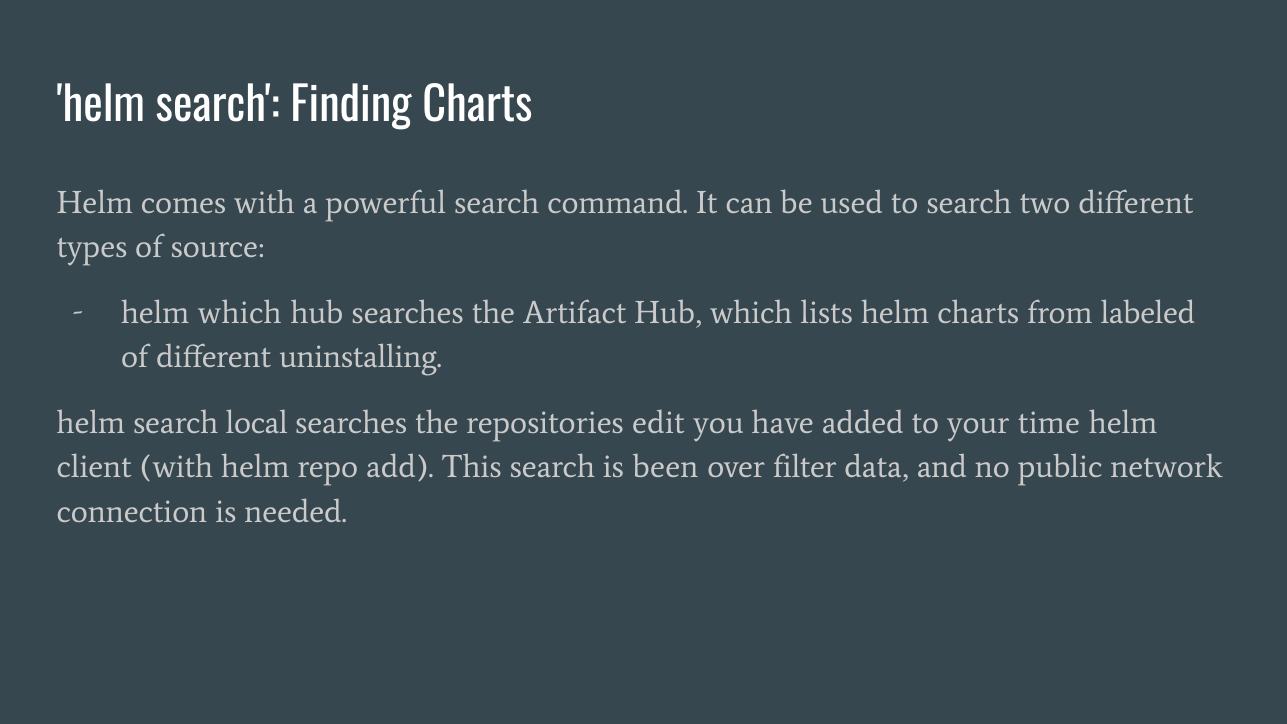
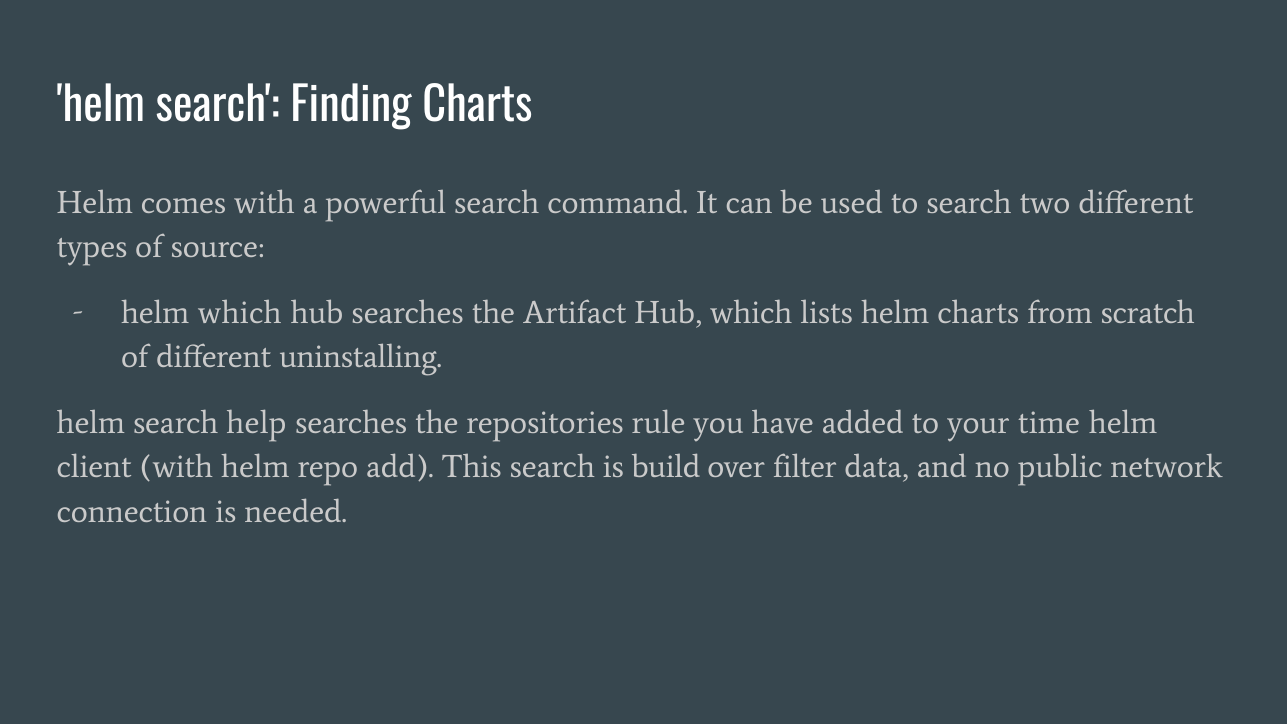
labeled: labeled -> scratch
local: local -> help
edit: edit -> rule
been: been -> build
